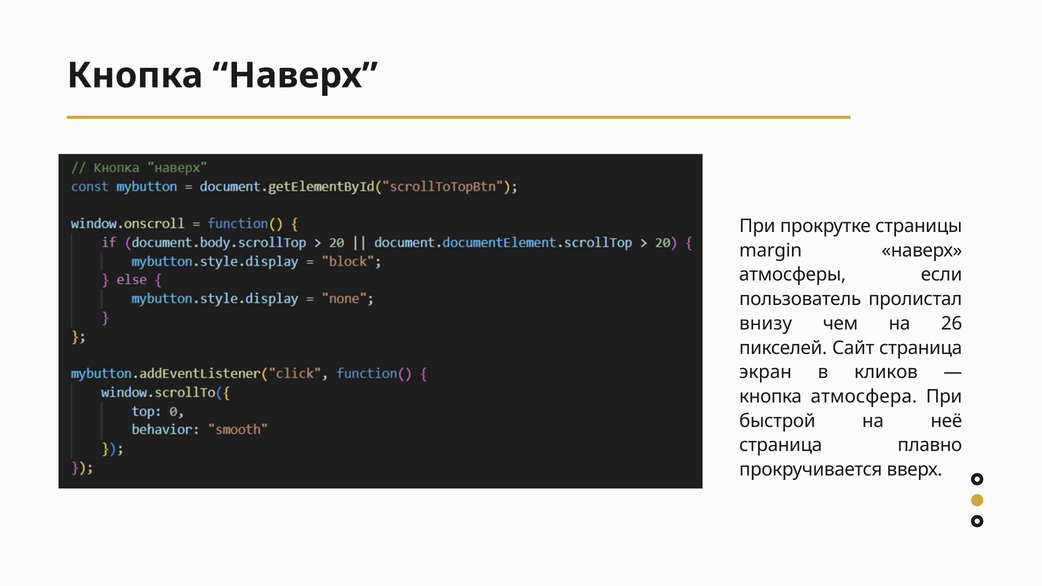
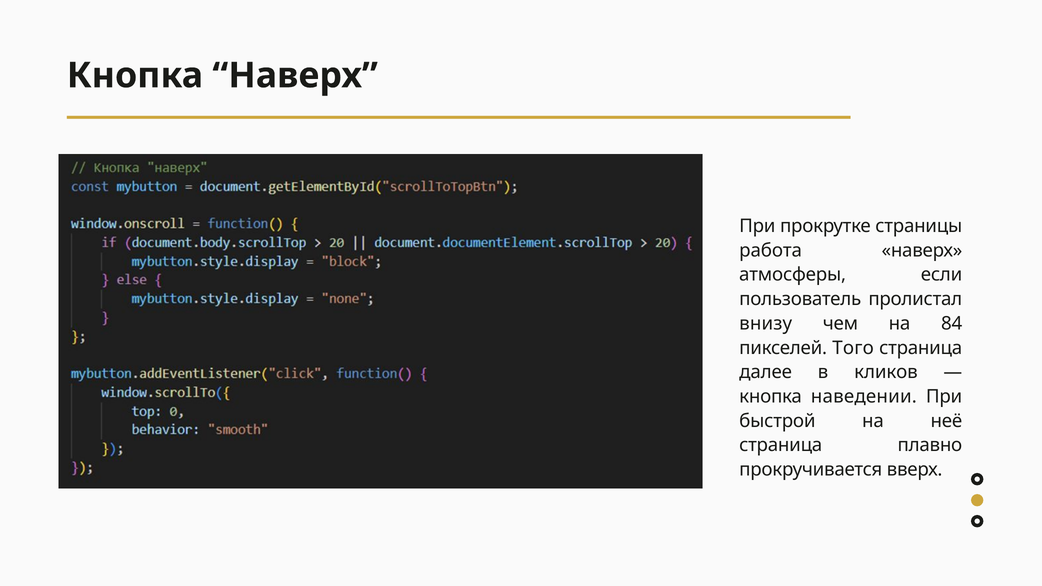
margin: margin -> работа
26: 26 -> 84
Сайт: Сайт -> Того
экран: экран -> далее
атмосфера: атмосфера -> наведении
